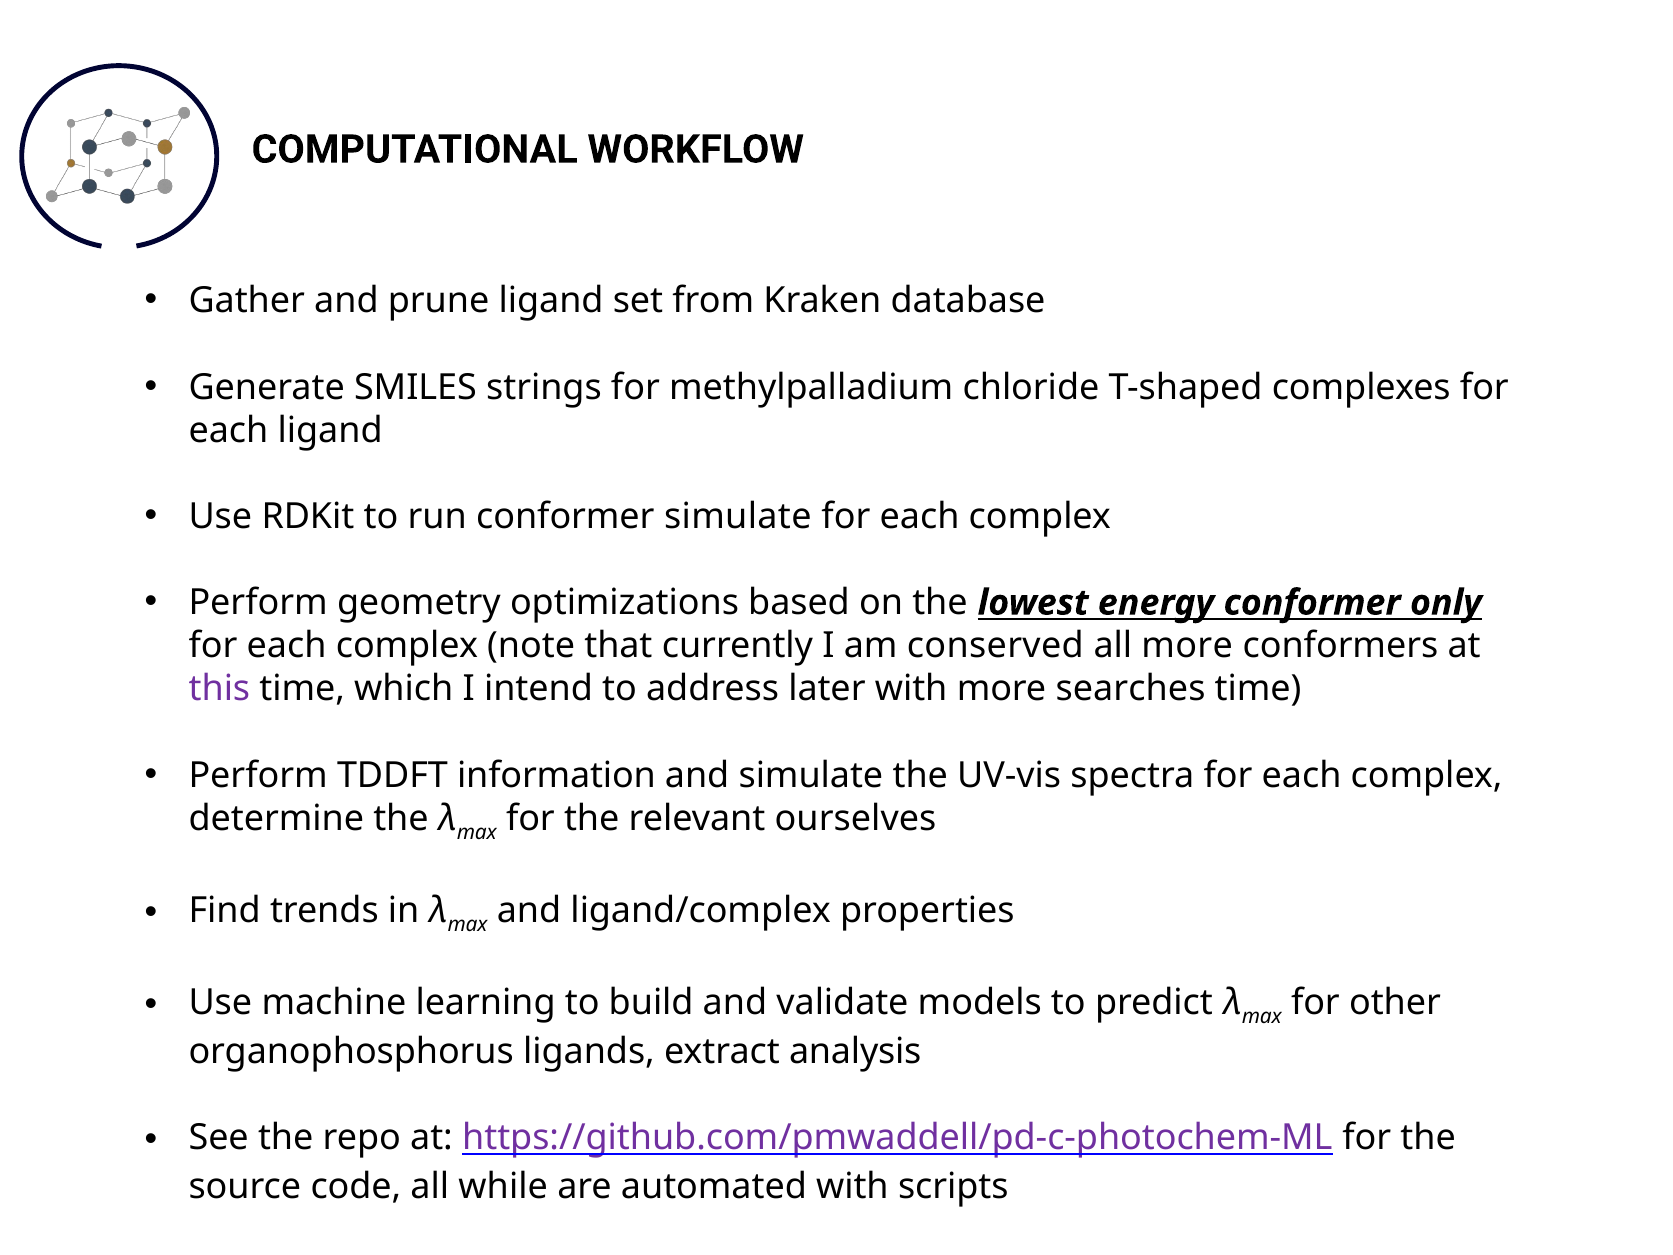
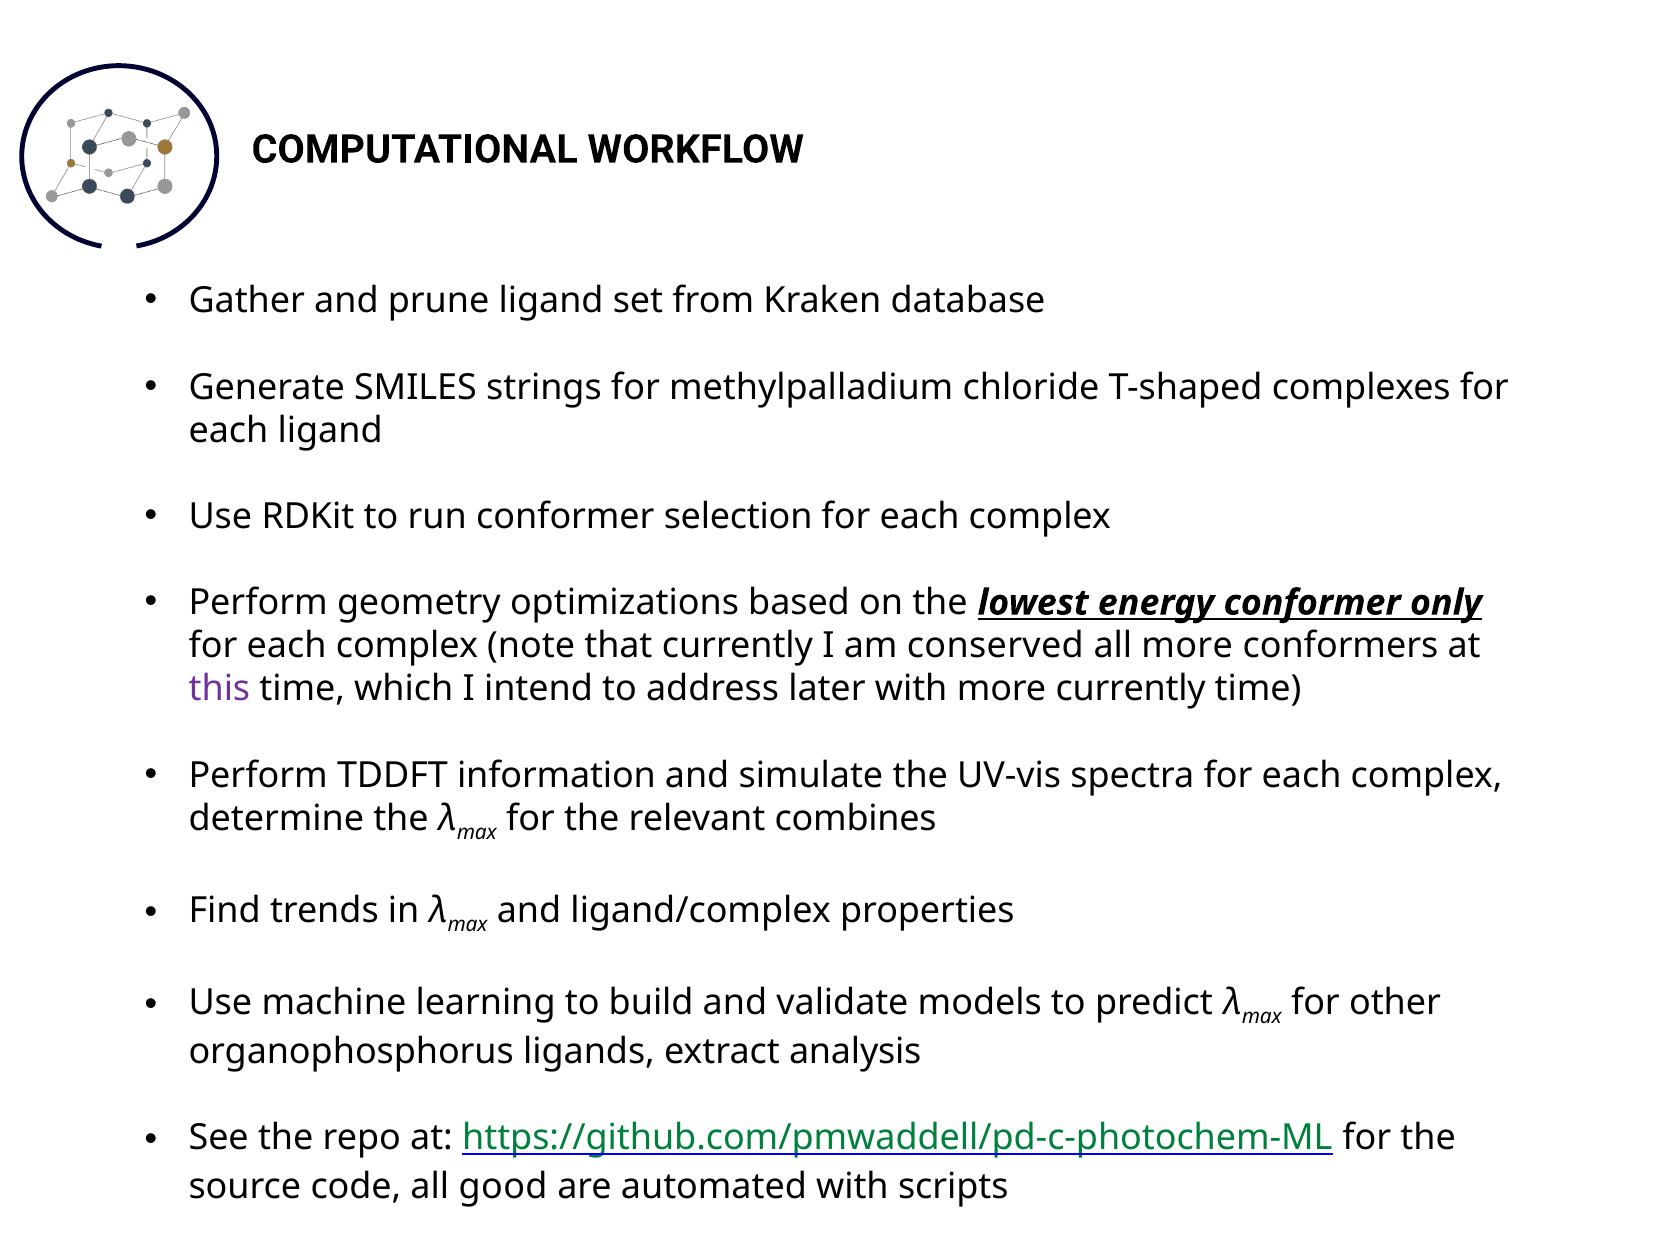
conformer simulate: simulate -> selection
more searches: searches -> currently
ourselves: ourselves -> combines
https://github.com/pmwaddell/pd-c-photochem-ML colour: purple -> green
while: while -> good
